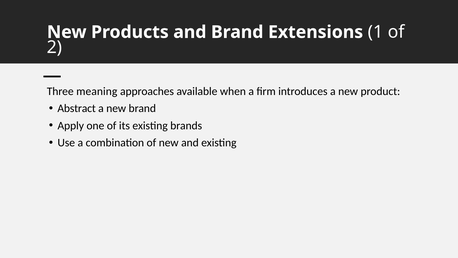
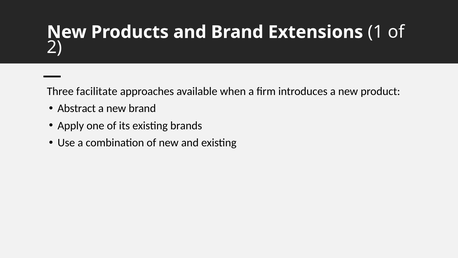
meaning: meaning -> facilitate
